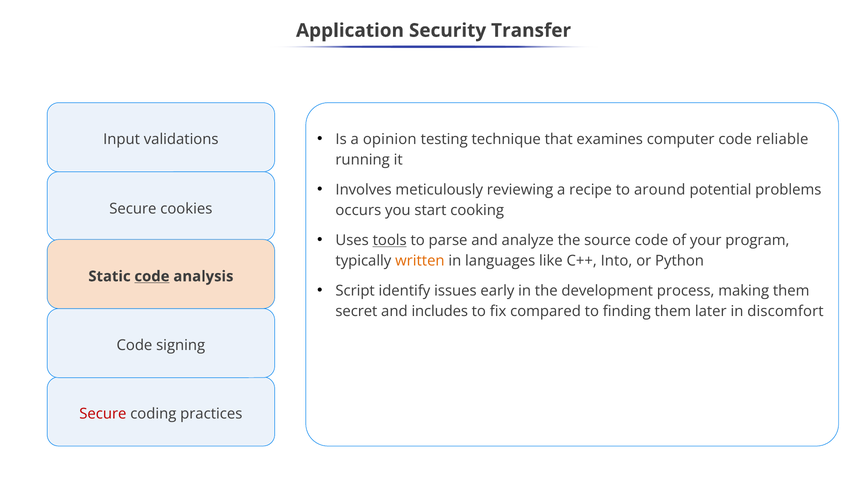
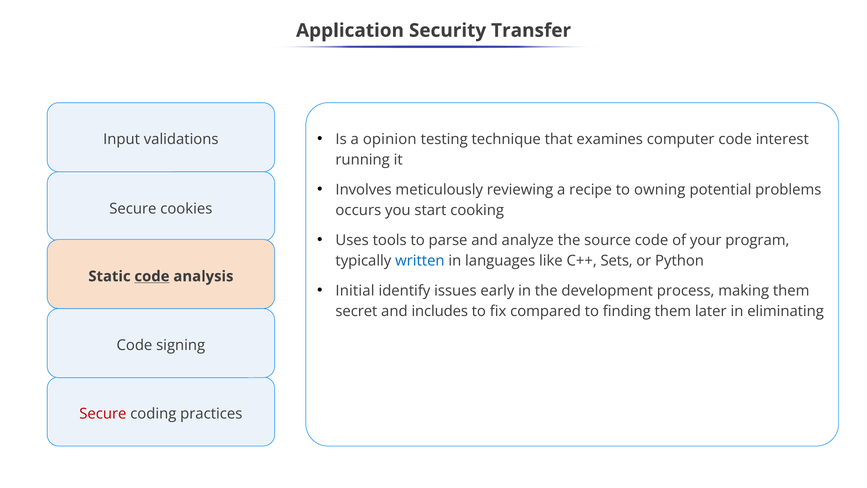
reliable: reliable -> interest
around: around -> owning
tools underline: present -> none
written colour: orange -> blue
Into: Into -> Sets
Script: Script -> Initial
discomfort: discomfort -> eliminating
